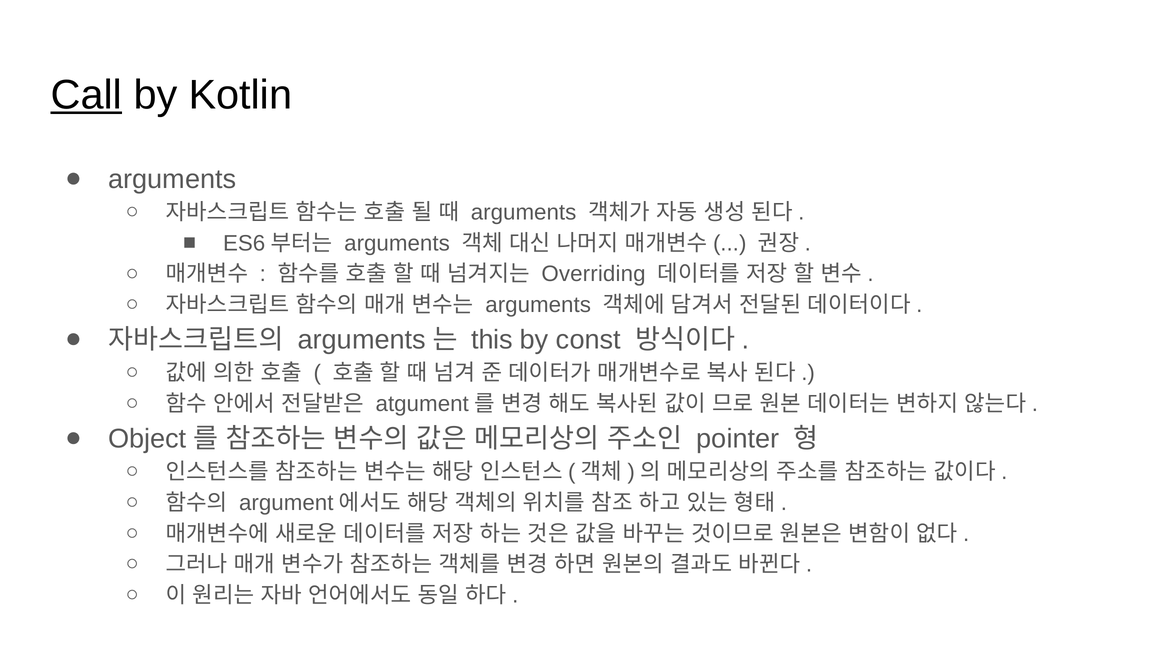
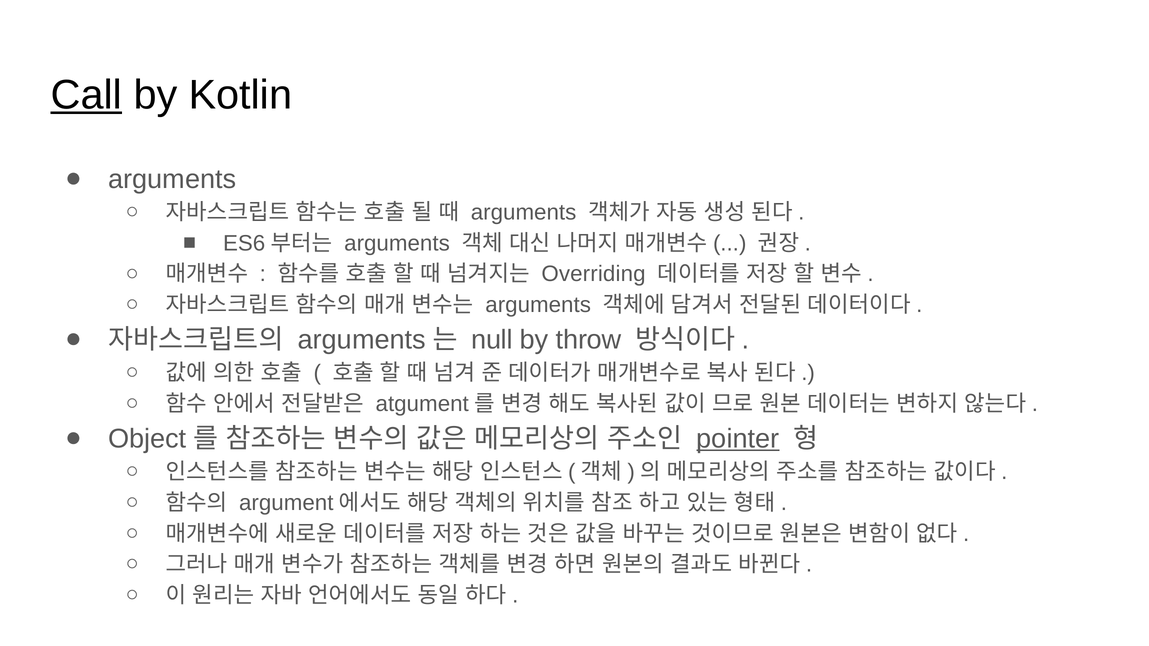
this: this -> null
const: const -> throw
pointer underline: none -> present
